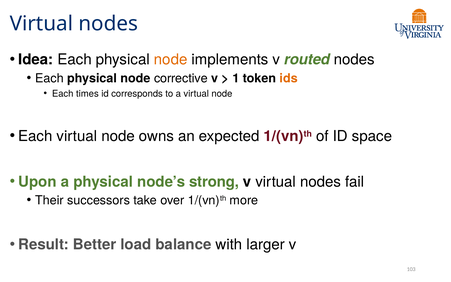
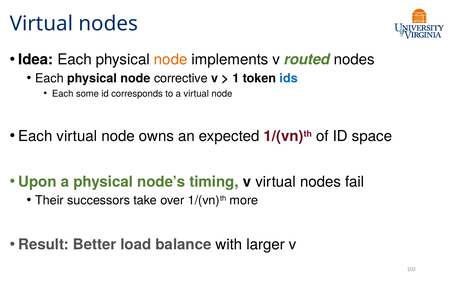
ids colour: orange -> blue
times: times -> some
strong: strong -> timing
